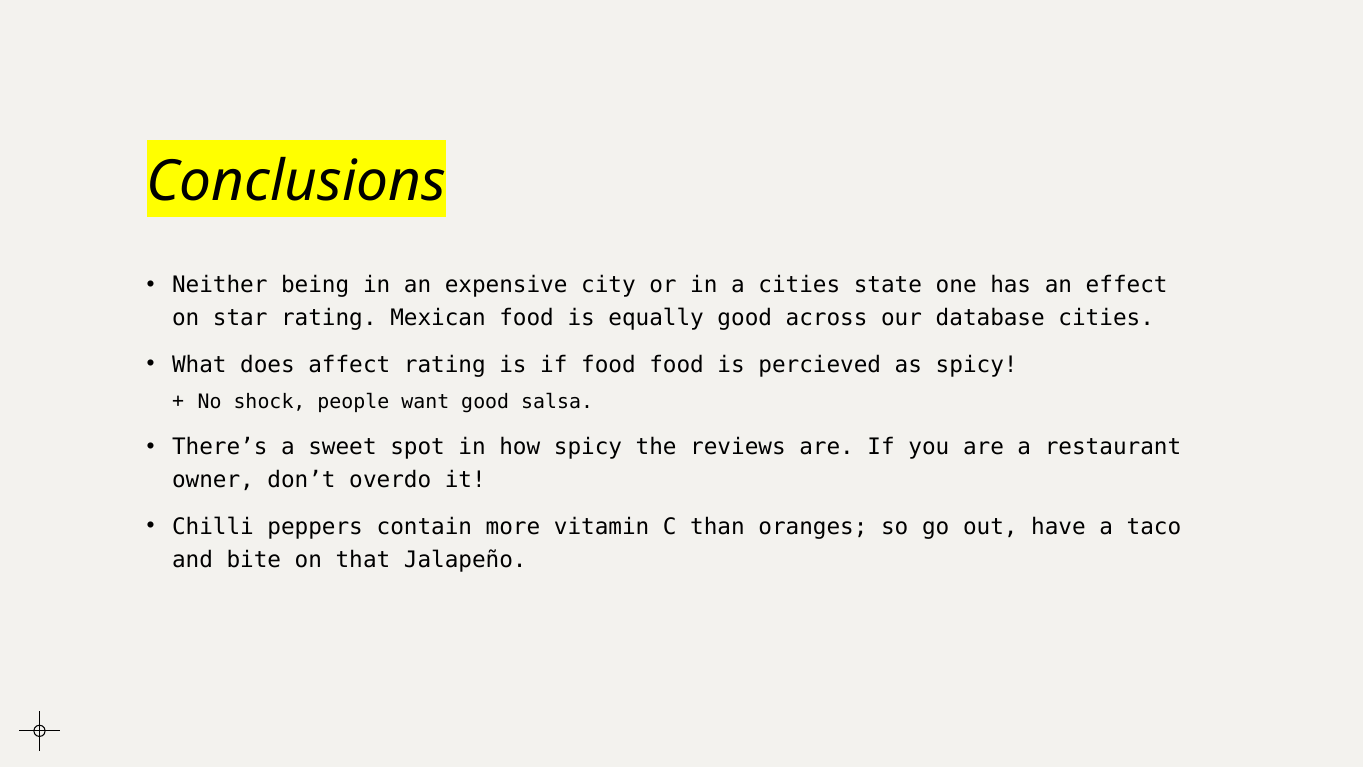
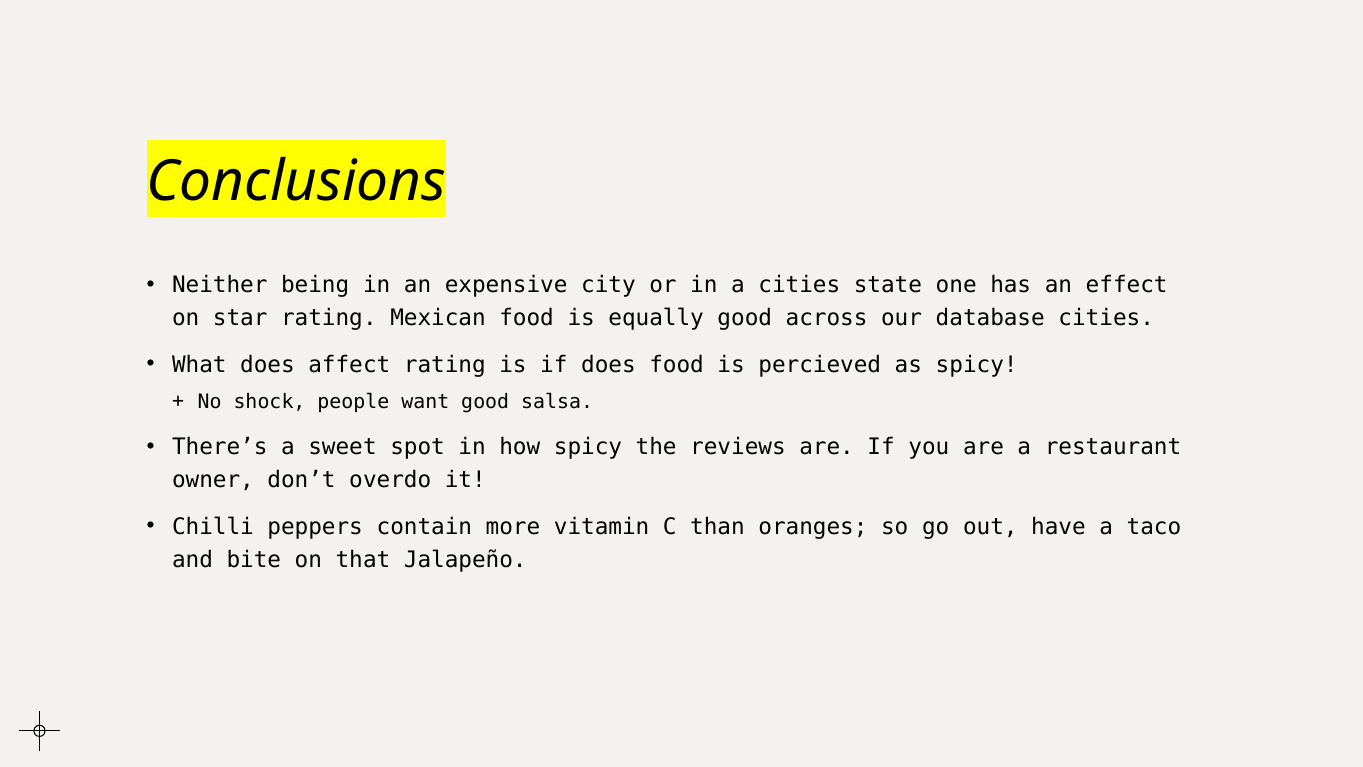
if food: food -> does
